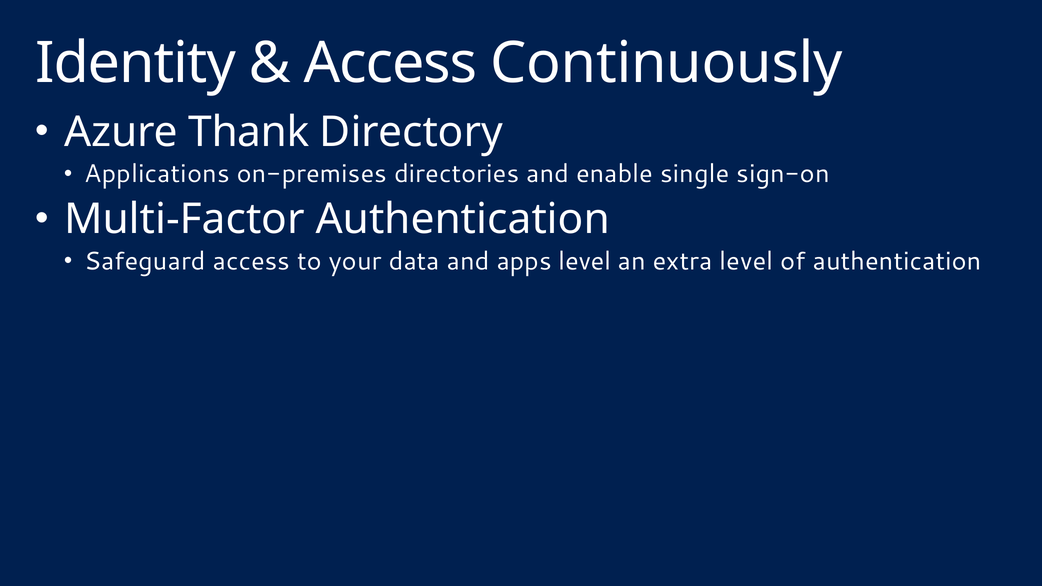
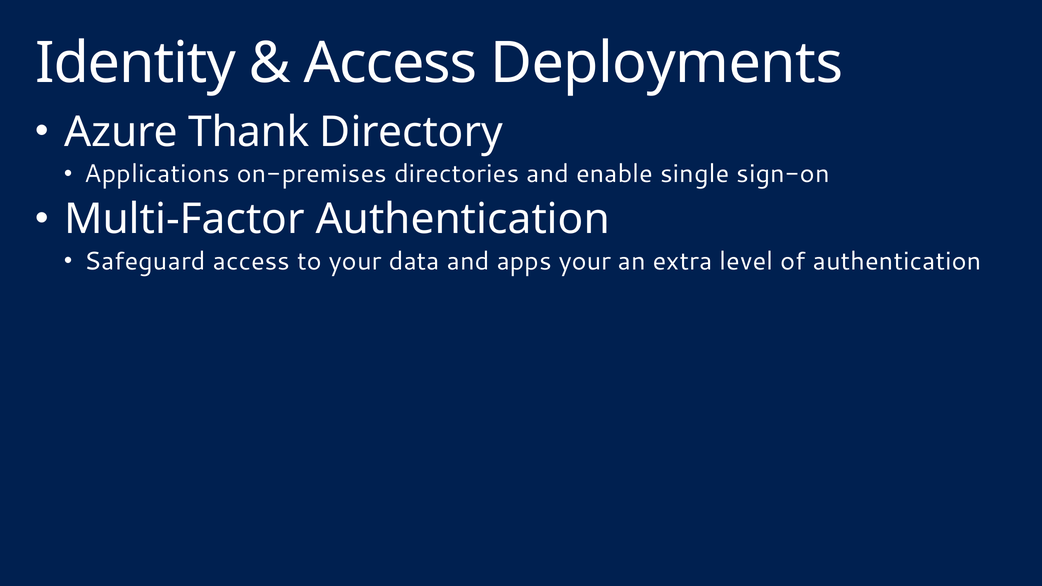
Continuously: Continuously -> Deployments
apps level: level -> your
